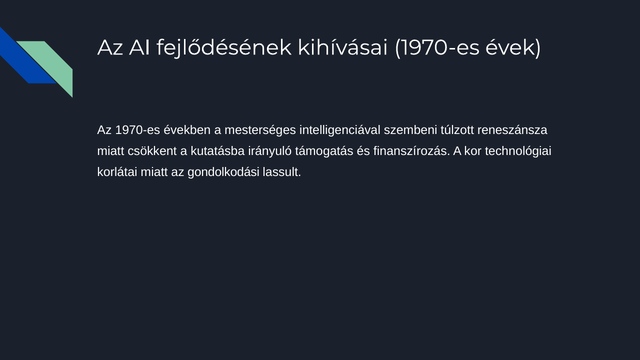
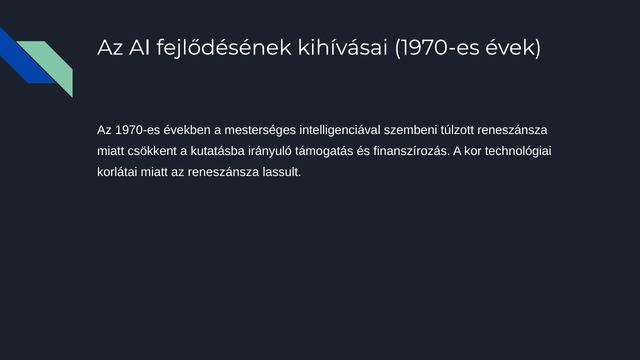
az gondolkodási: gondolkodási -> reneszánsza
